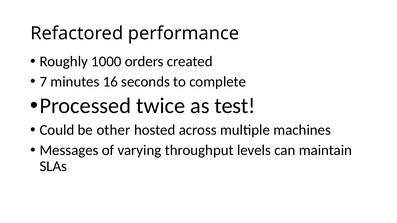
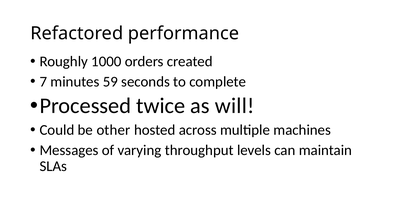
16: 16 -> 59
test: test -> will
